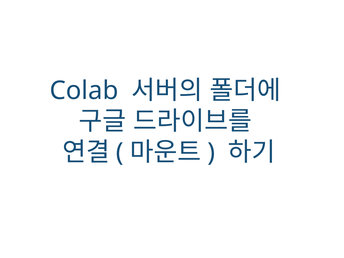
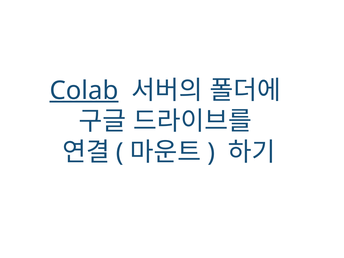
Colab underline: none -> present
